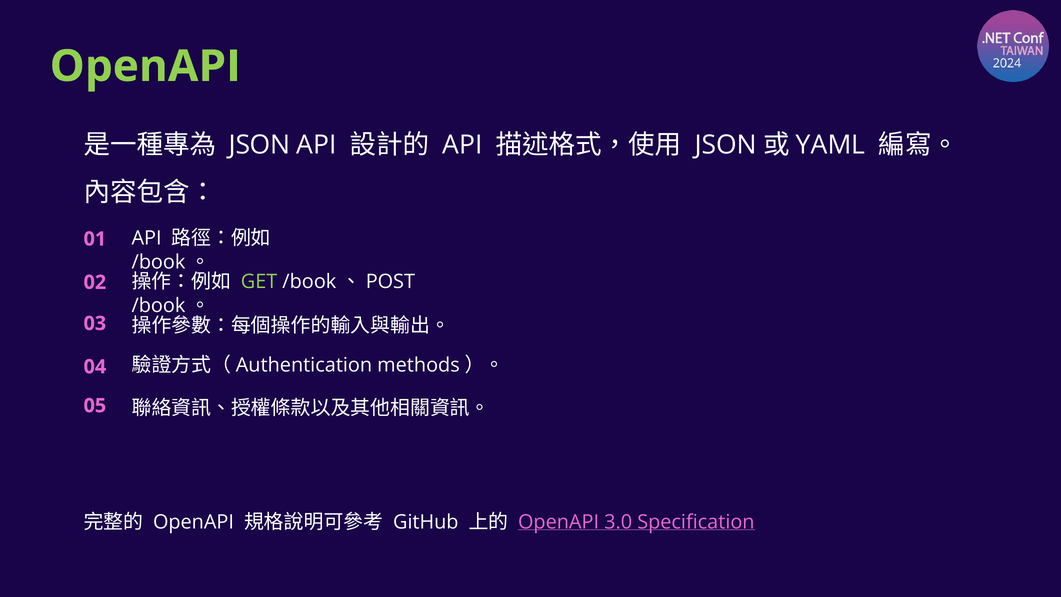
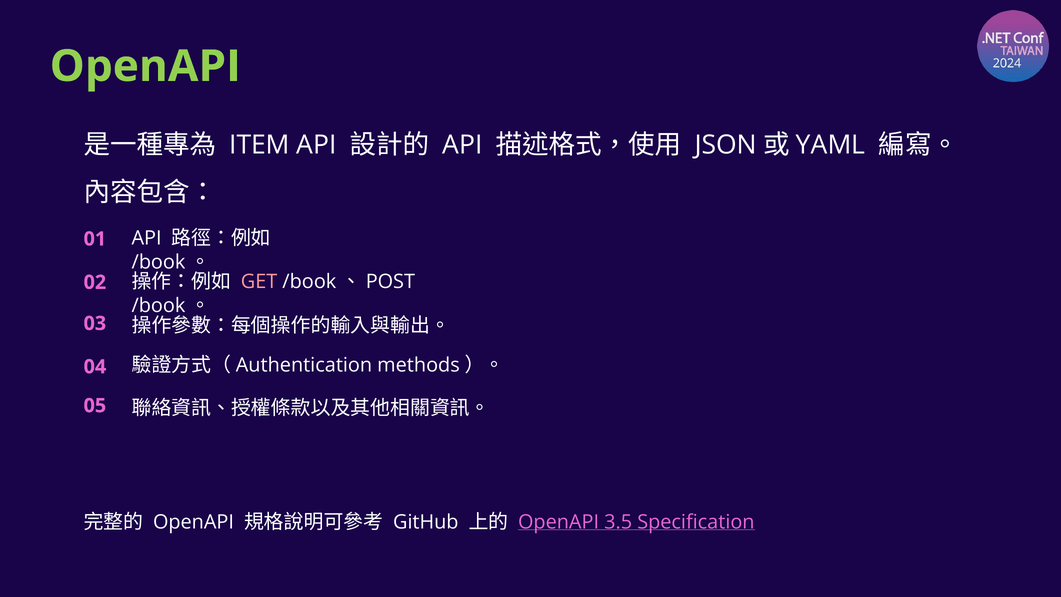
JSON: JSON -> ITEM
GET colour: light green -> pink
3.0: 3.0 -> 3.5
